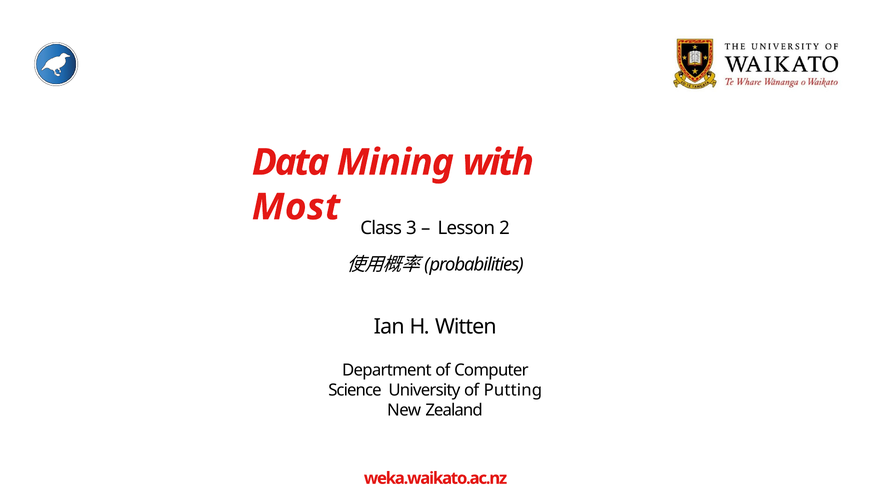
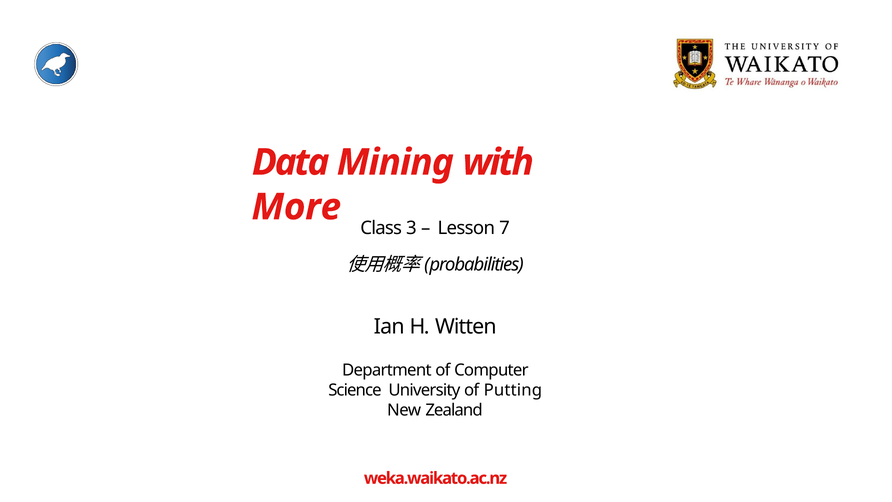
Most: Most -> More
2: 2 -> 7
